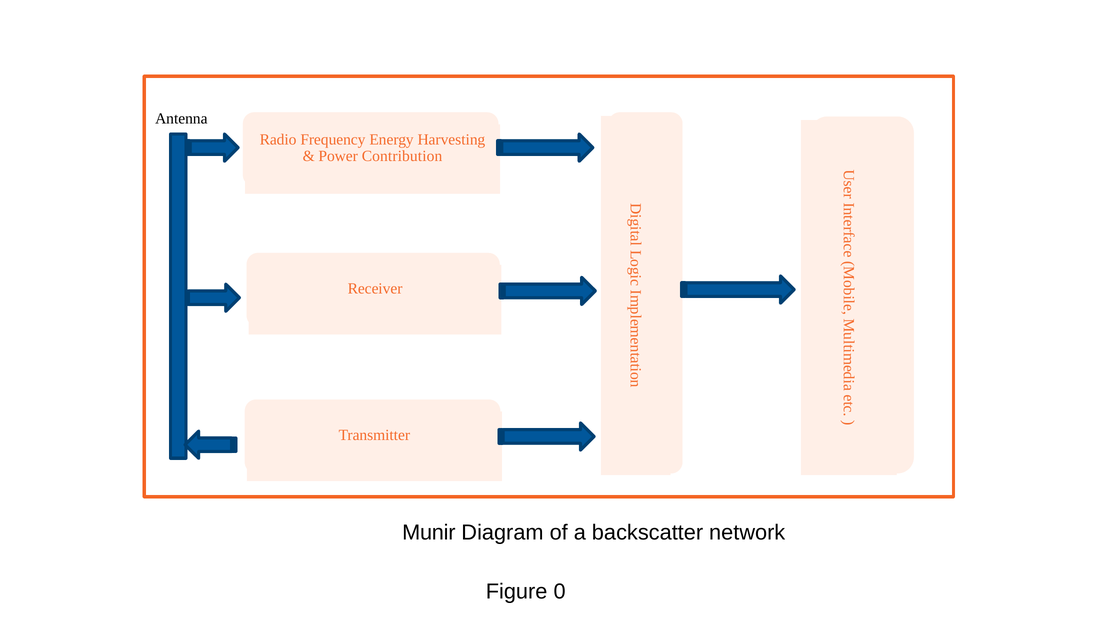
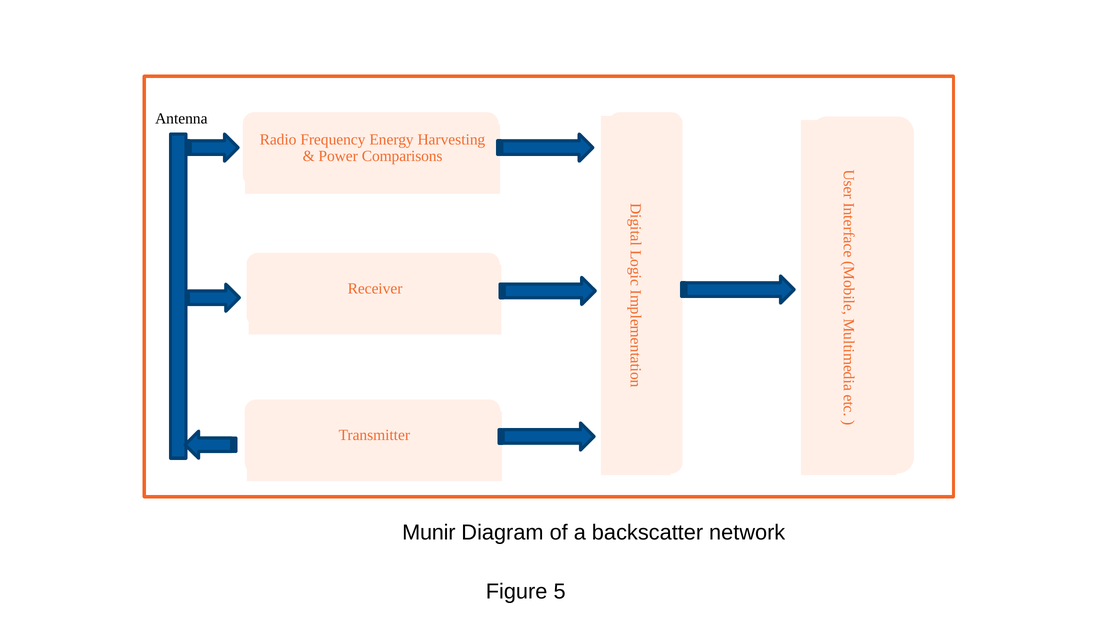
Contribution: Contribution -> Comparisons
0: 0 -> 5
